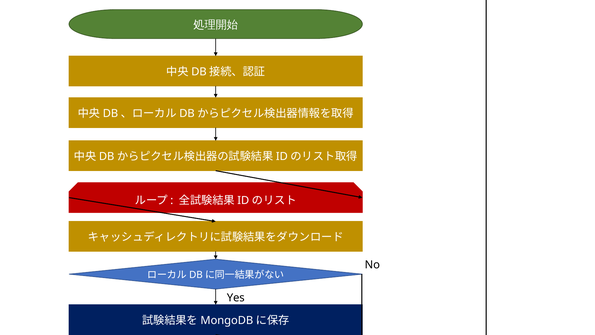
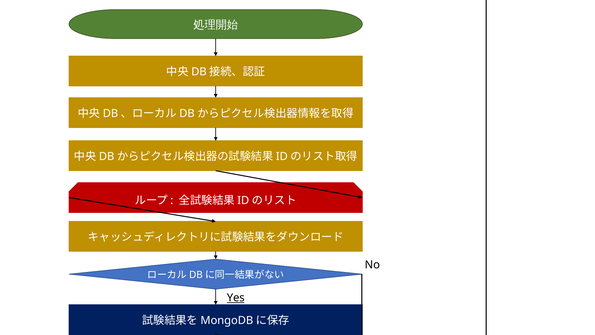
Yes underline: none -> present
